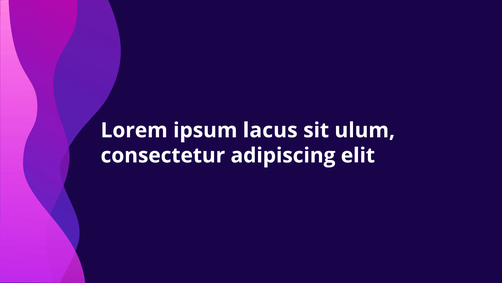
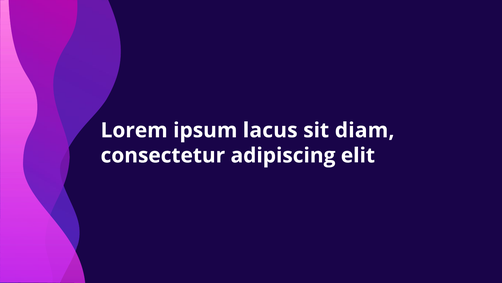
ulum: ulum -> diam
